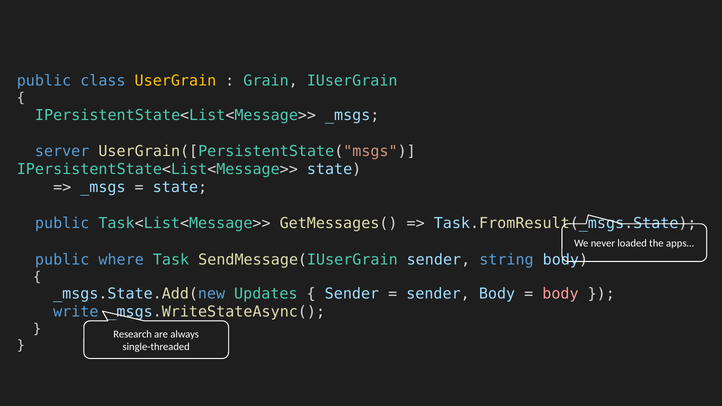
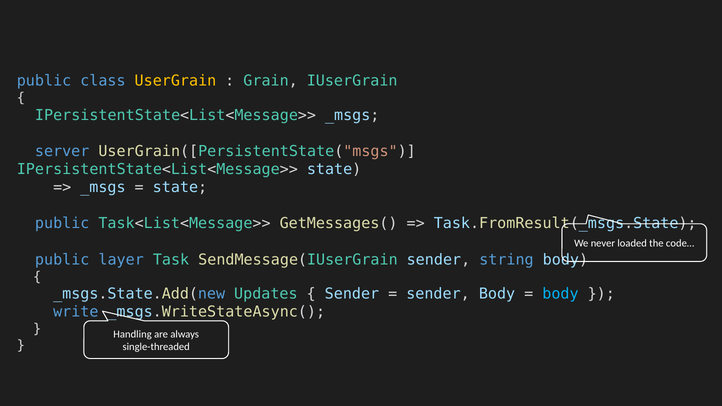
apps…: apps… -> code…
where: where -> layer
body at (560, 294) colour: pink -> light blue
Research: Research -> Handling
